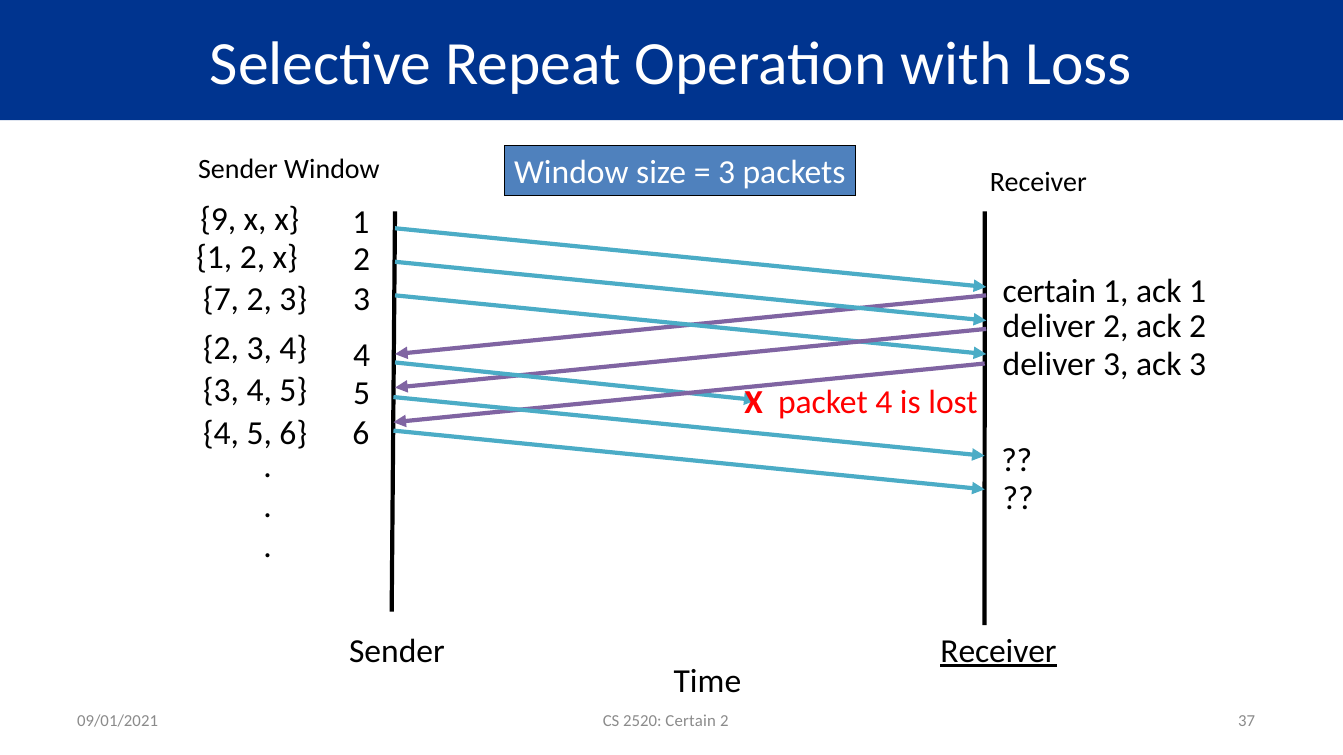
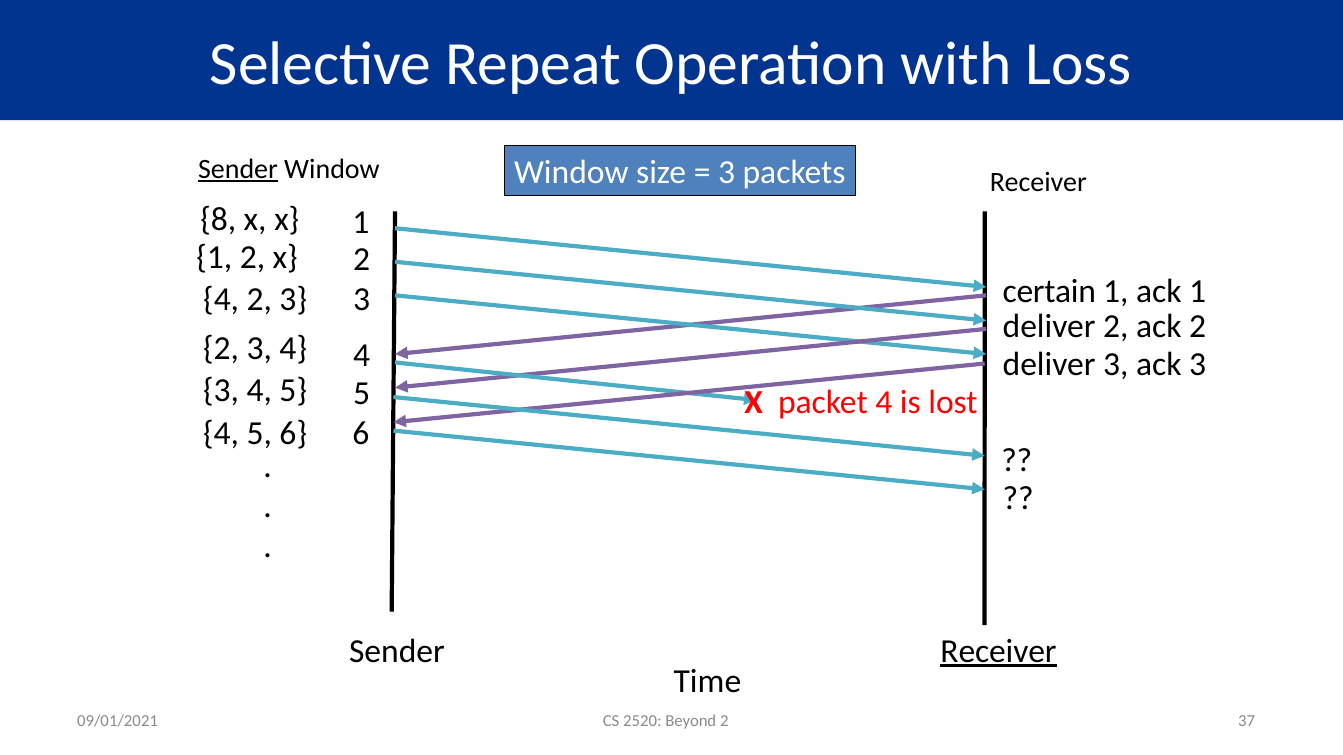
Sender at (238, 169) underline: none -> present
9: 9 -> 8
7 at (221, 299): 7 -> 4
2520 Certain: Certain -> Beyond
